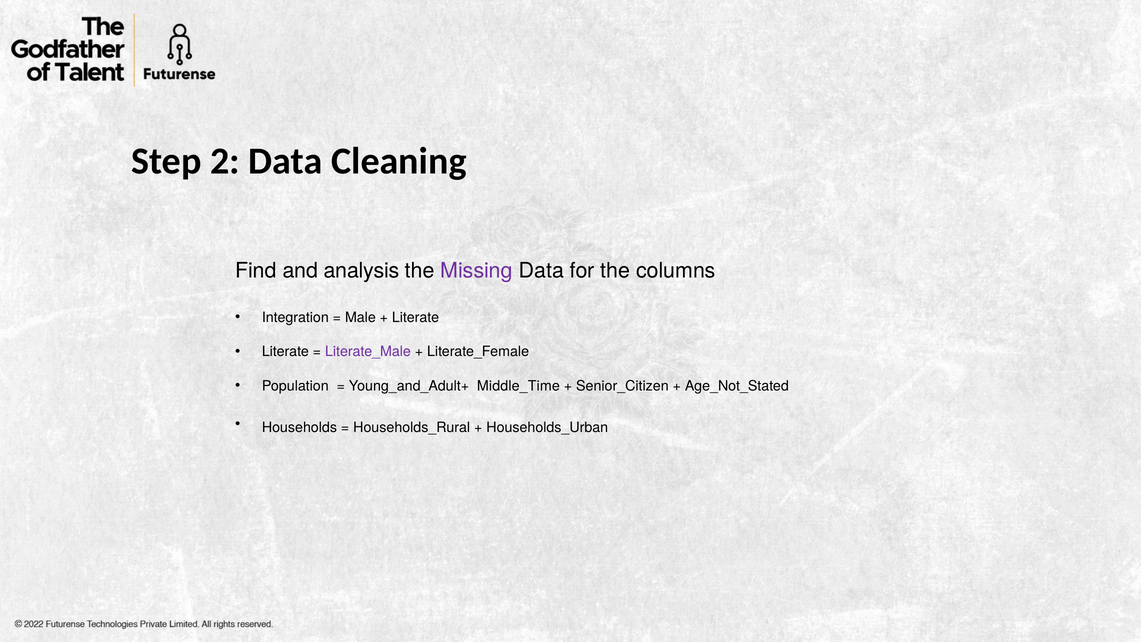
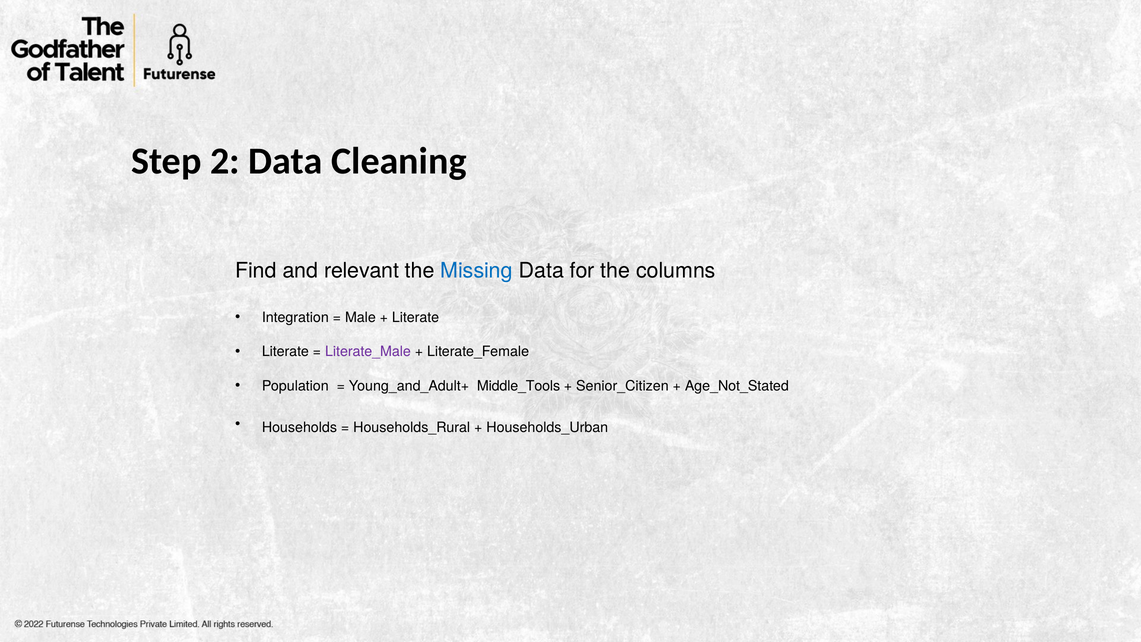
analysis: analysis -> relevant
Missing colour: purple -> blue
Middle_Time: Middle_Time -> Middle_Tools
